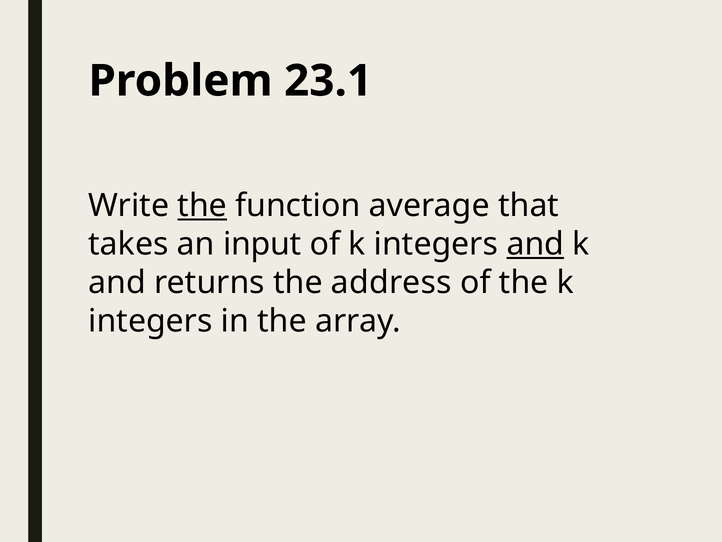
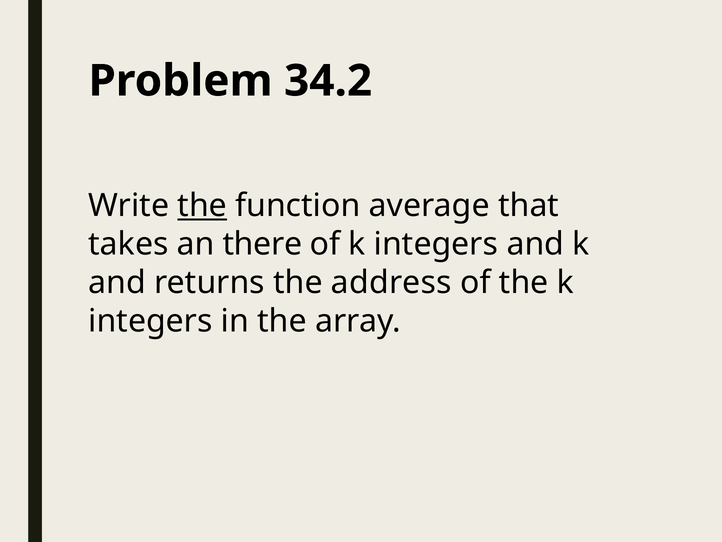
23.1: 23.1 -> 34.2
input: input -> there
and at (535, 244) underline: present -> none
